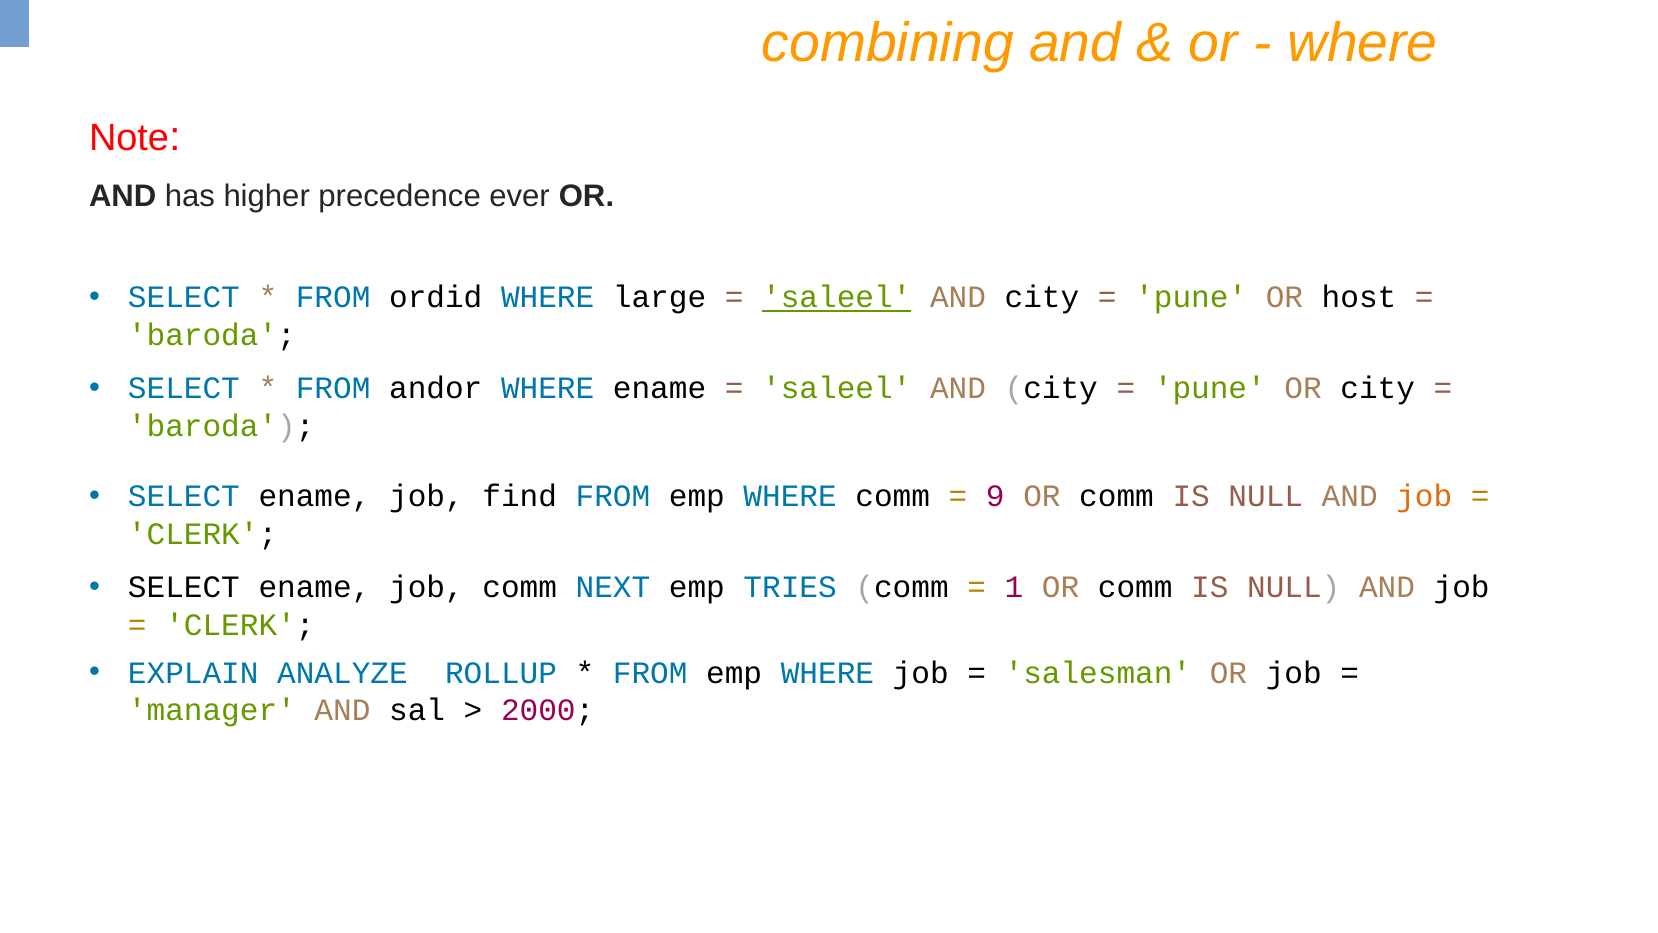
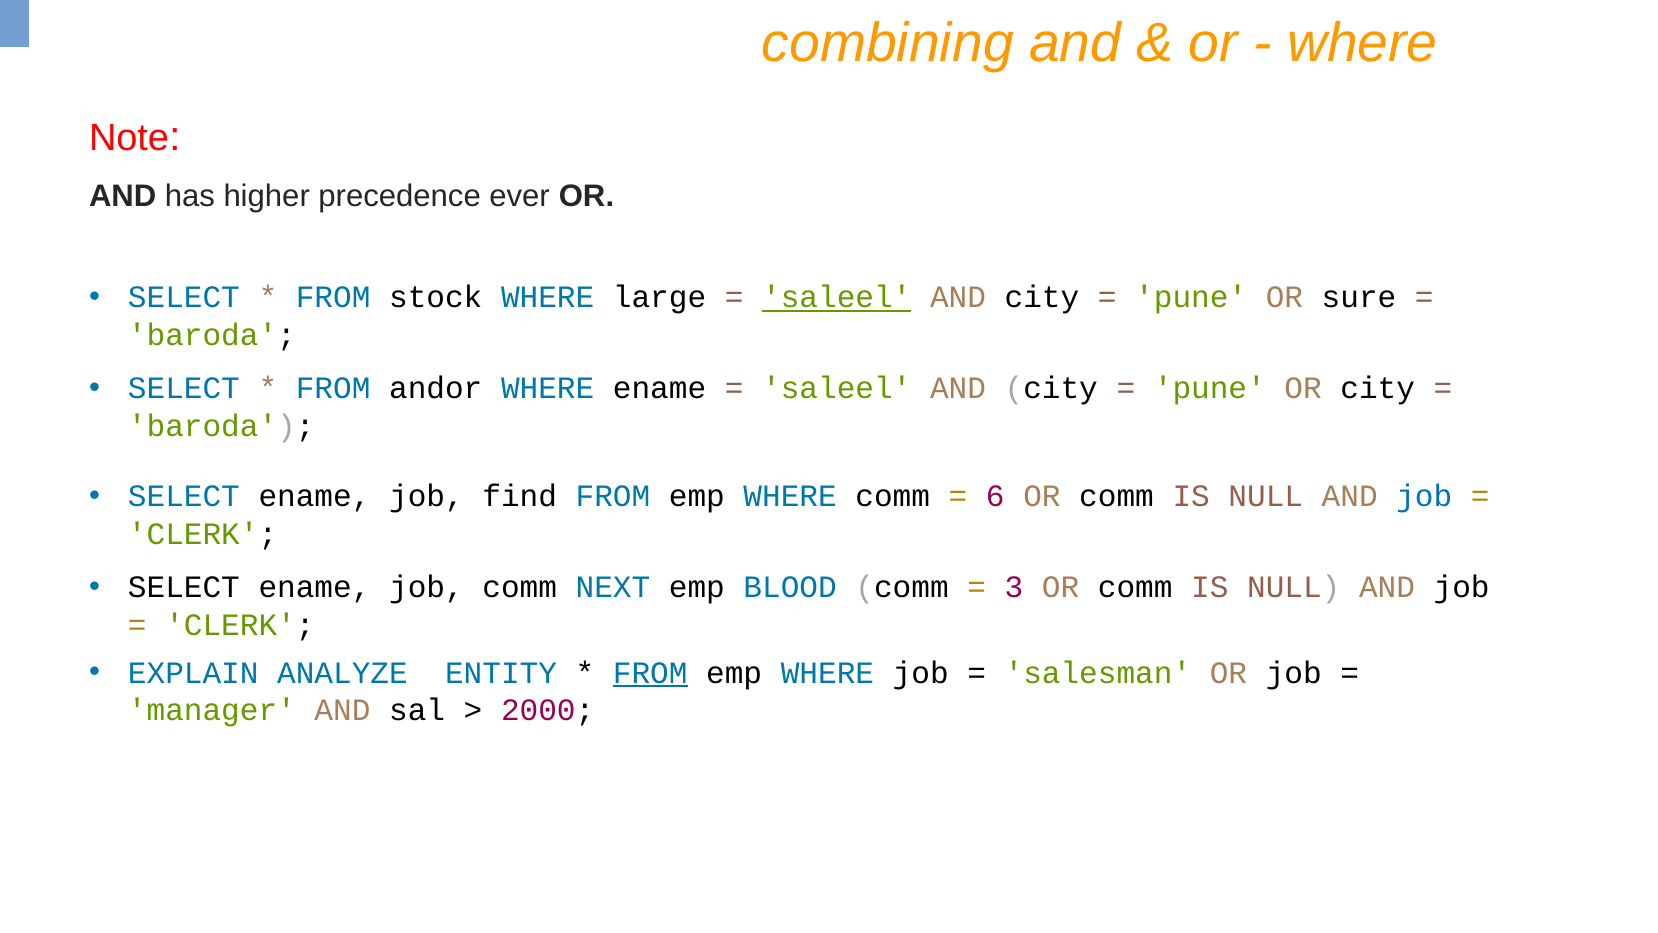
ordid: ordid -> stock
host: host -> sure
9: 9 -> 6
job at (1424, 496) colour: orange -> blue
TRIES: TRIES -> BLOOD
1: 1 -> 3
ROLLUP: ROLLUP -> ENTITY
FROM at (650, 673) underline: none -> present
